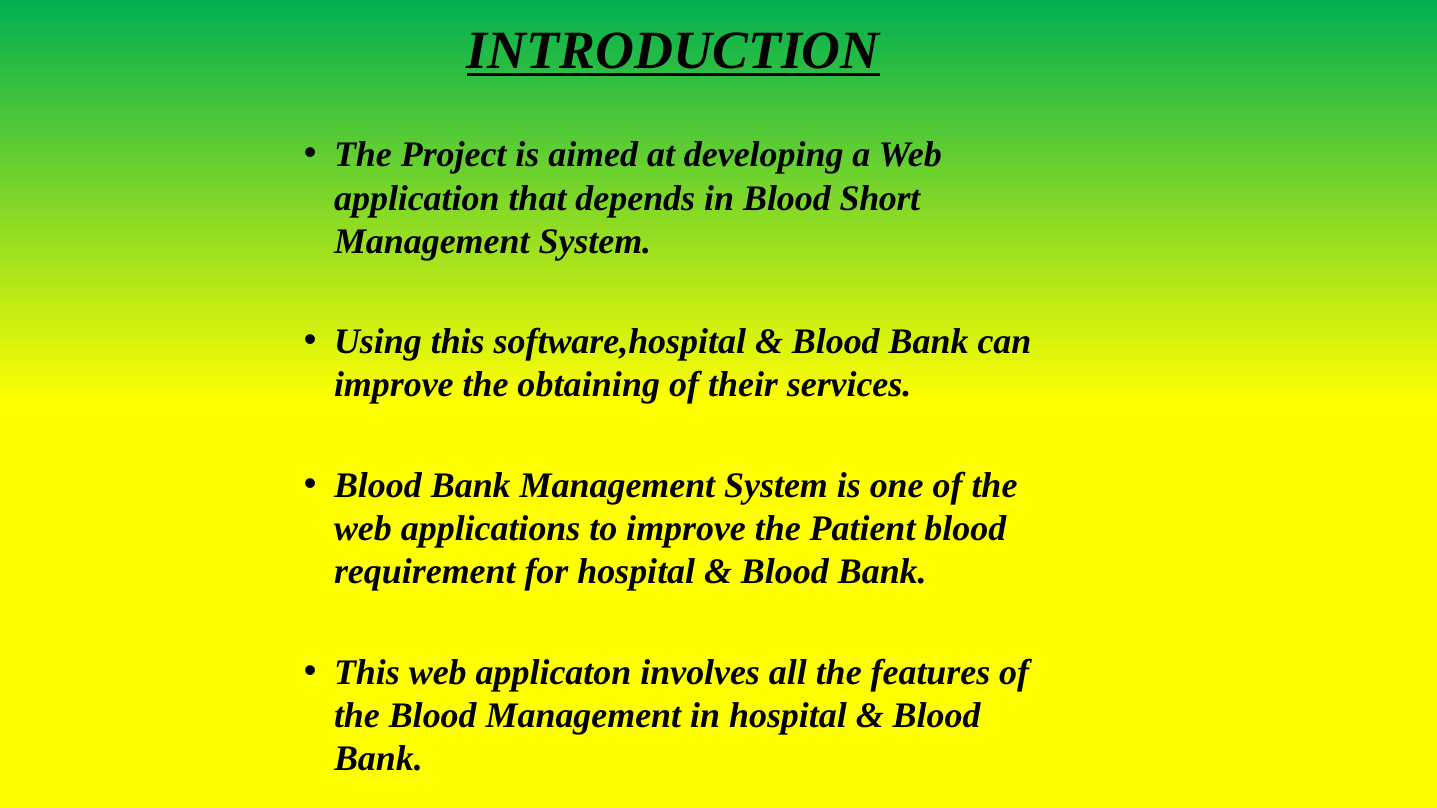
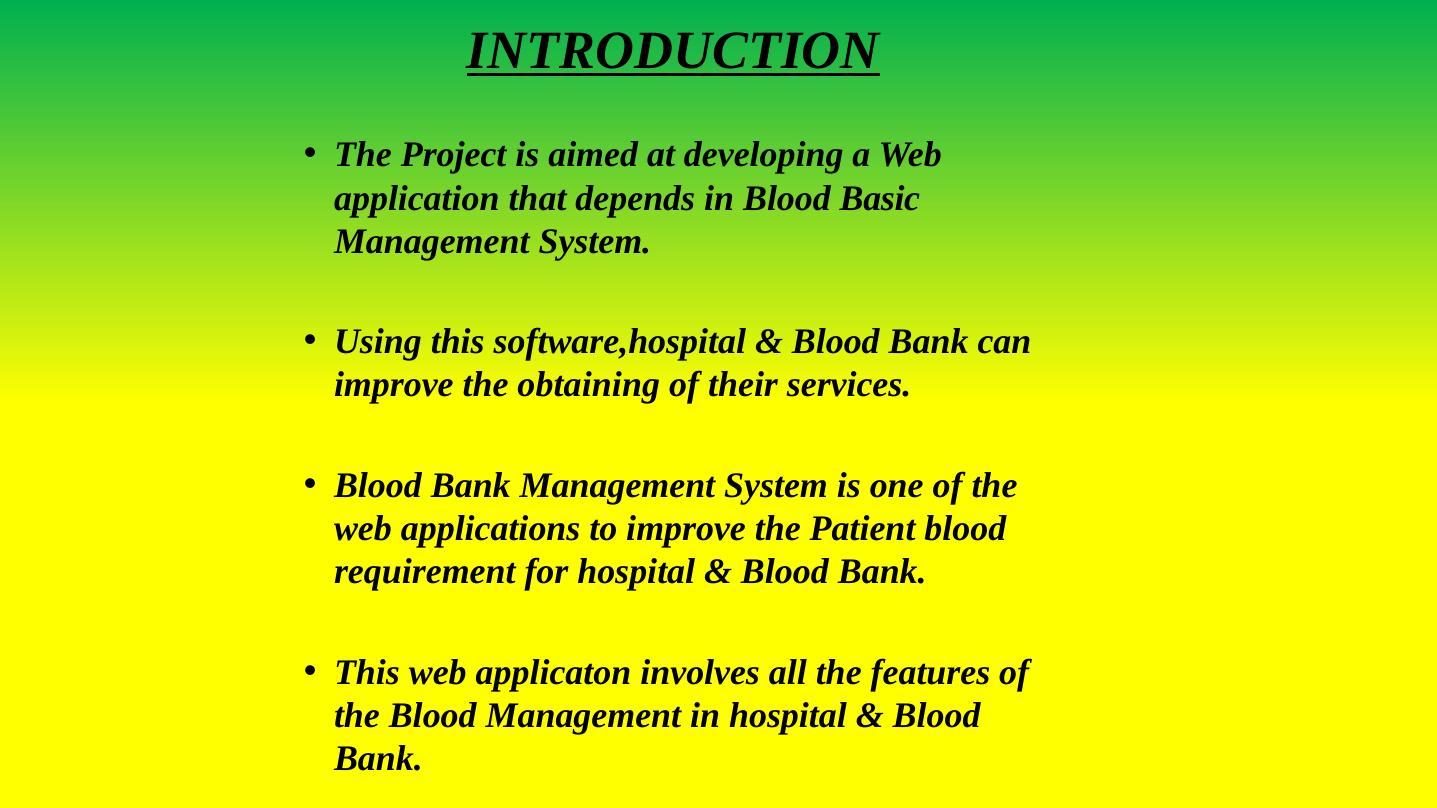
Short: Short -> Basic
